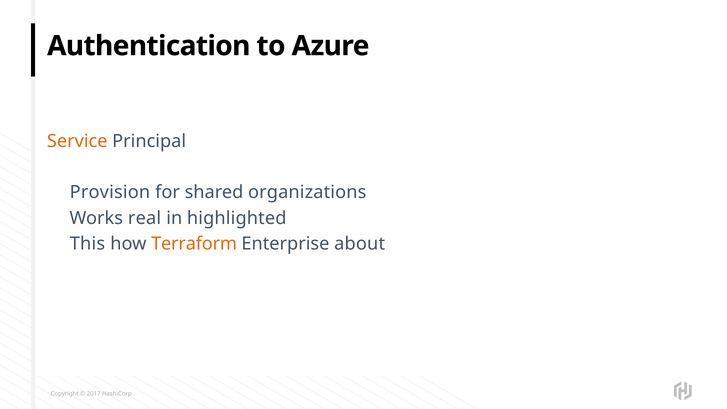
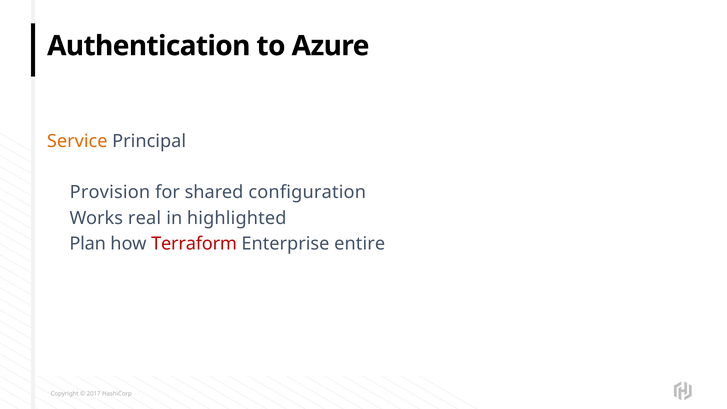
organizations: organizations -> configuration
This: This -> Plan
Terraform colour: orange -> red
about: about -> entire
